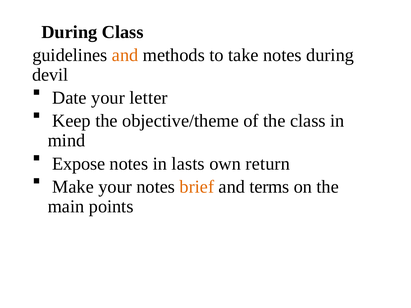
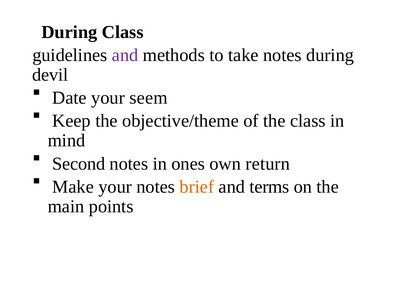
and at (125, 55) colour: orange -> purple
letter: letter -> seem
Expose: Expose -> Second
lasts: lasts -> ones
